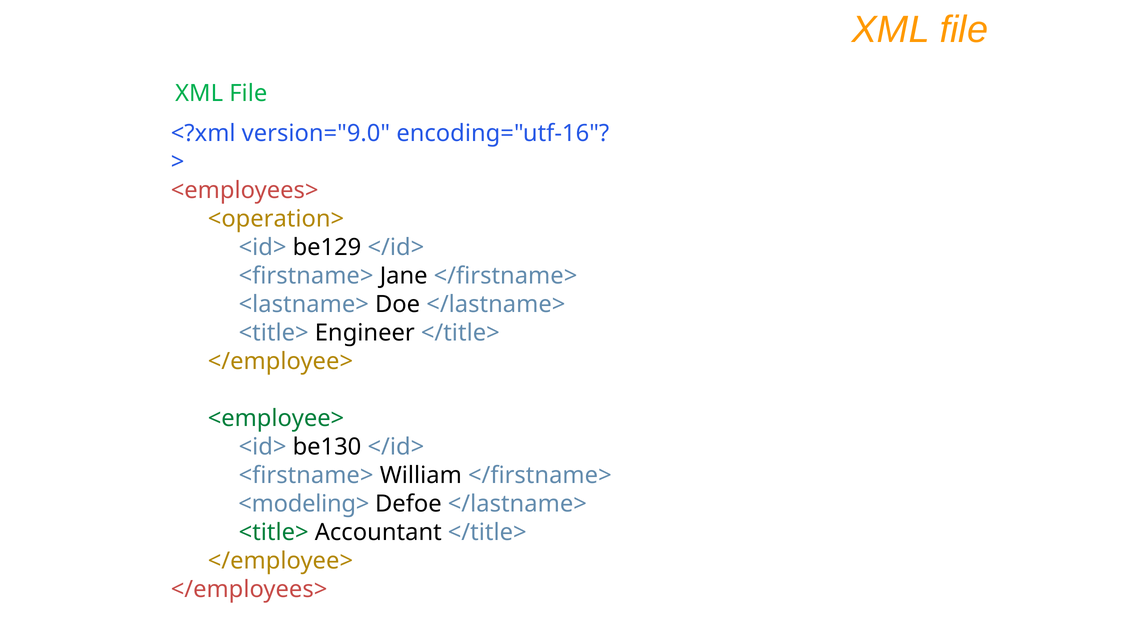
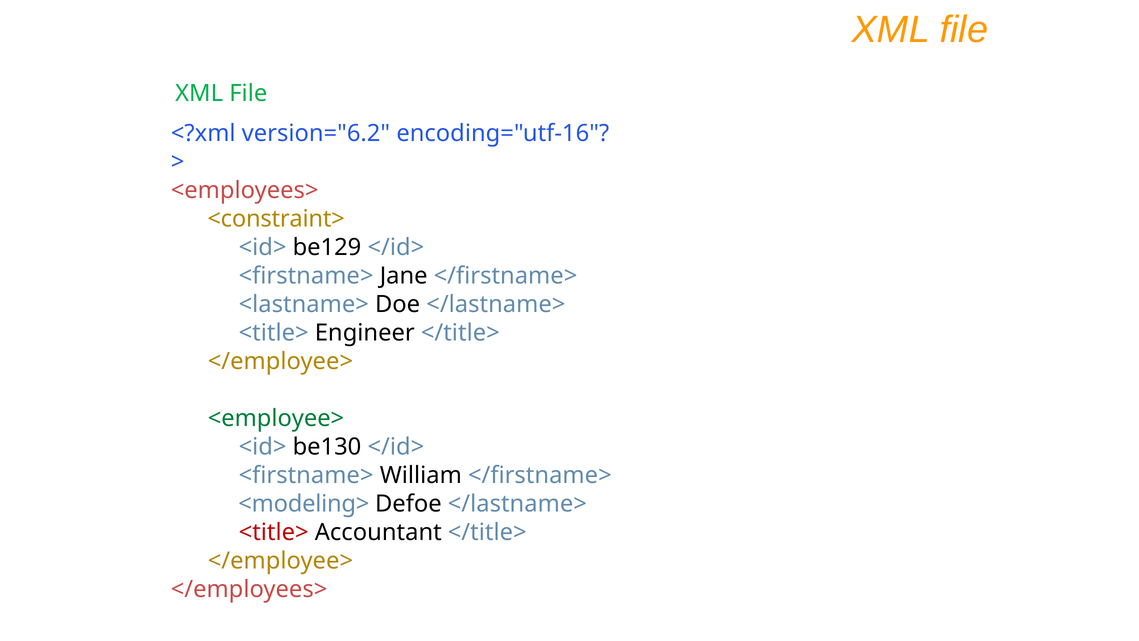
version="9.0: version="9.0 -> version="6.2
<operation>: <operation> -> <constraint>
<title> at (274, 532) colour: green -> red
